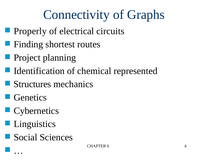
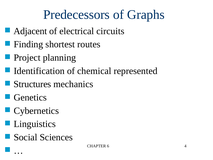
Connectivity: Connectivity -> Predecessors
Properly: Properly -> Adjacent
